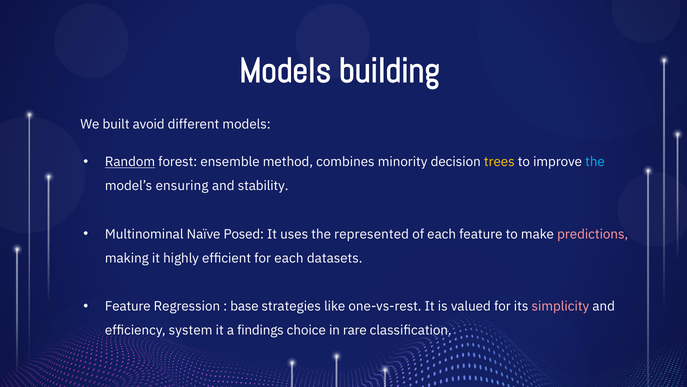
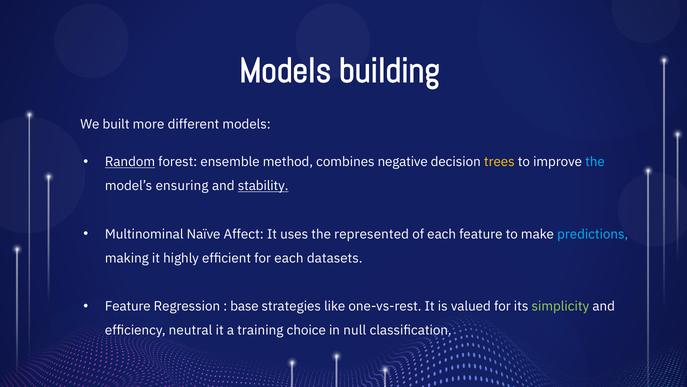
avoid: avoid -> more
minority: minority -> negative
stability underline: none -> present
Posed: Posed -> Affect
predictions colour: pink -> light blue
simplicity colour: pink -> light green
system: system -> neutral
findings: findings -> training
rare: rare -> null
